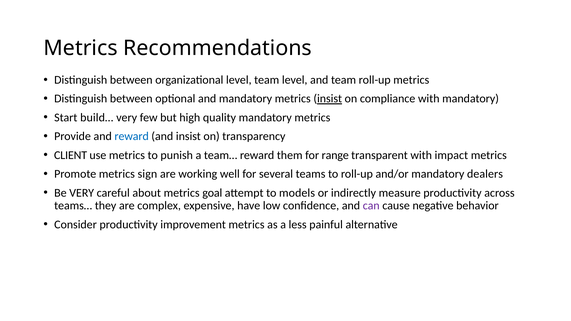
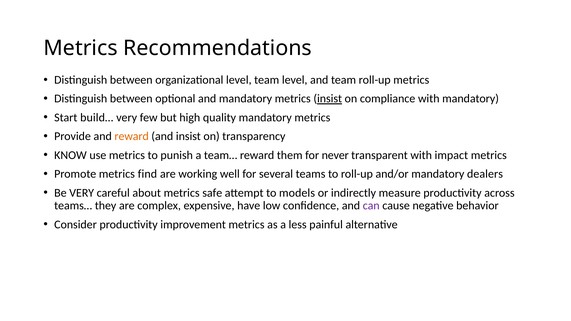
reward at (132, 136) colour: blue -> orange
CLIENT: CLIENT -> KNOW
range: range -> never
sign: sign -> find
goal: goal -> safe
